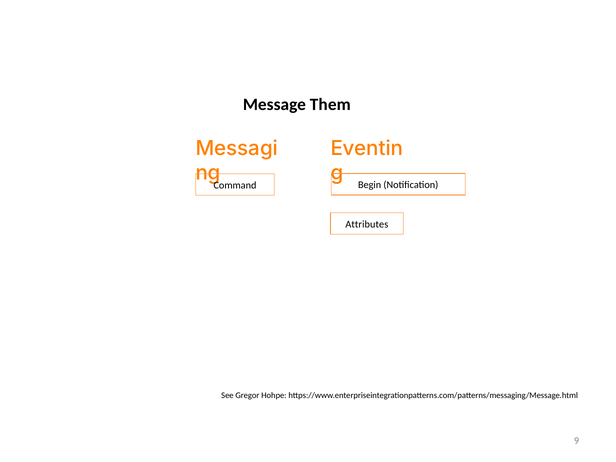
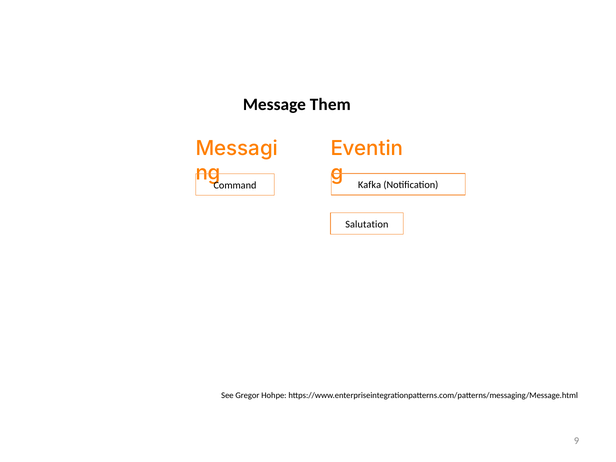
Begin: Begin -> Kafka
Attributes: Attributes -> Salutation
